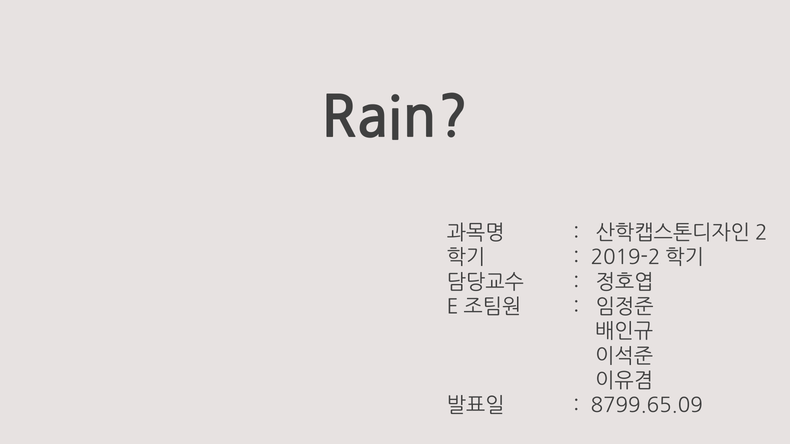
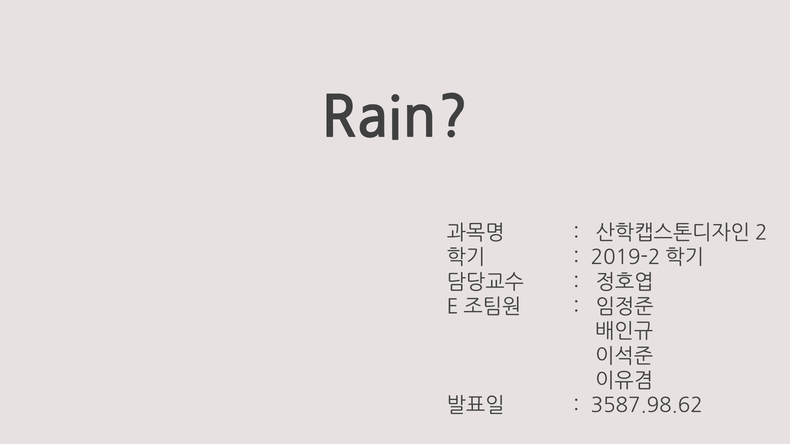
8799.65.09: 8799.65.09 -> 3587.98.62
